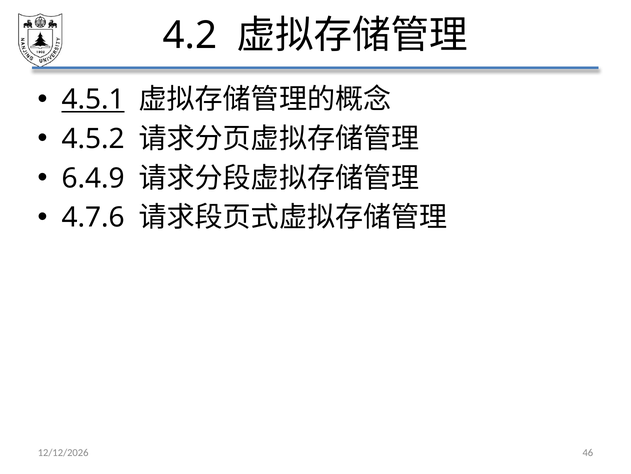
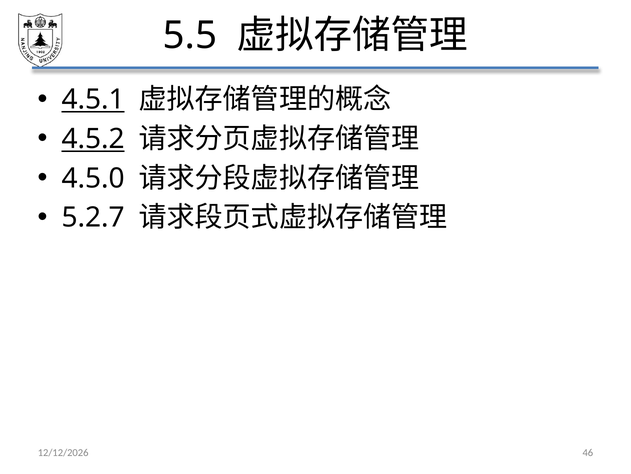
4.2: 4.2 -> 5.5
4.5.2 underline: none -> present
6.4.9: 6.4.9 -> 4.5.0
4.7.6: 4.7.6 -> 5.2.7
